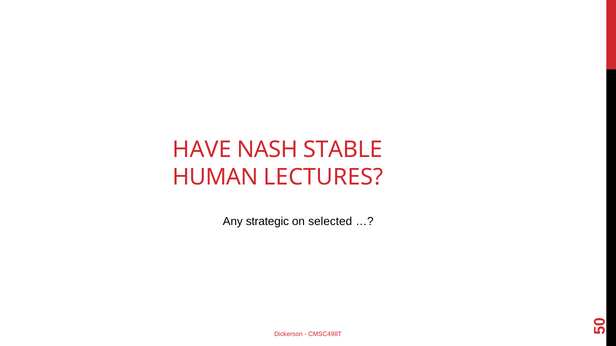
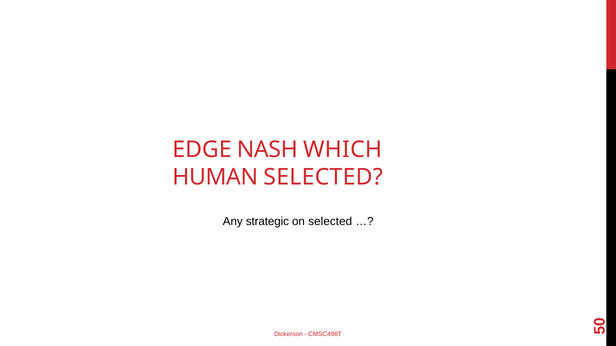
HAVE: HAVE -> EDGE
STABLE: STABLE -> WHICH
HUMAN LECTURES: LECTURES -> SELECTED
